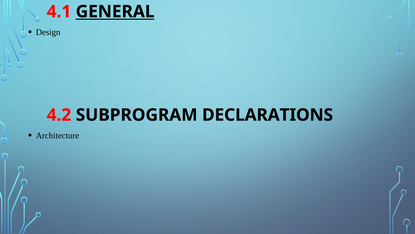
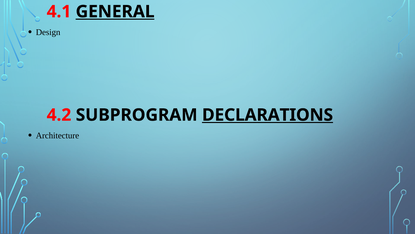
DECLARATIONS underline: none -> present
